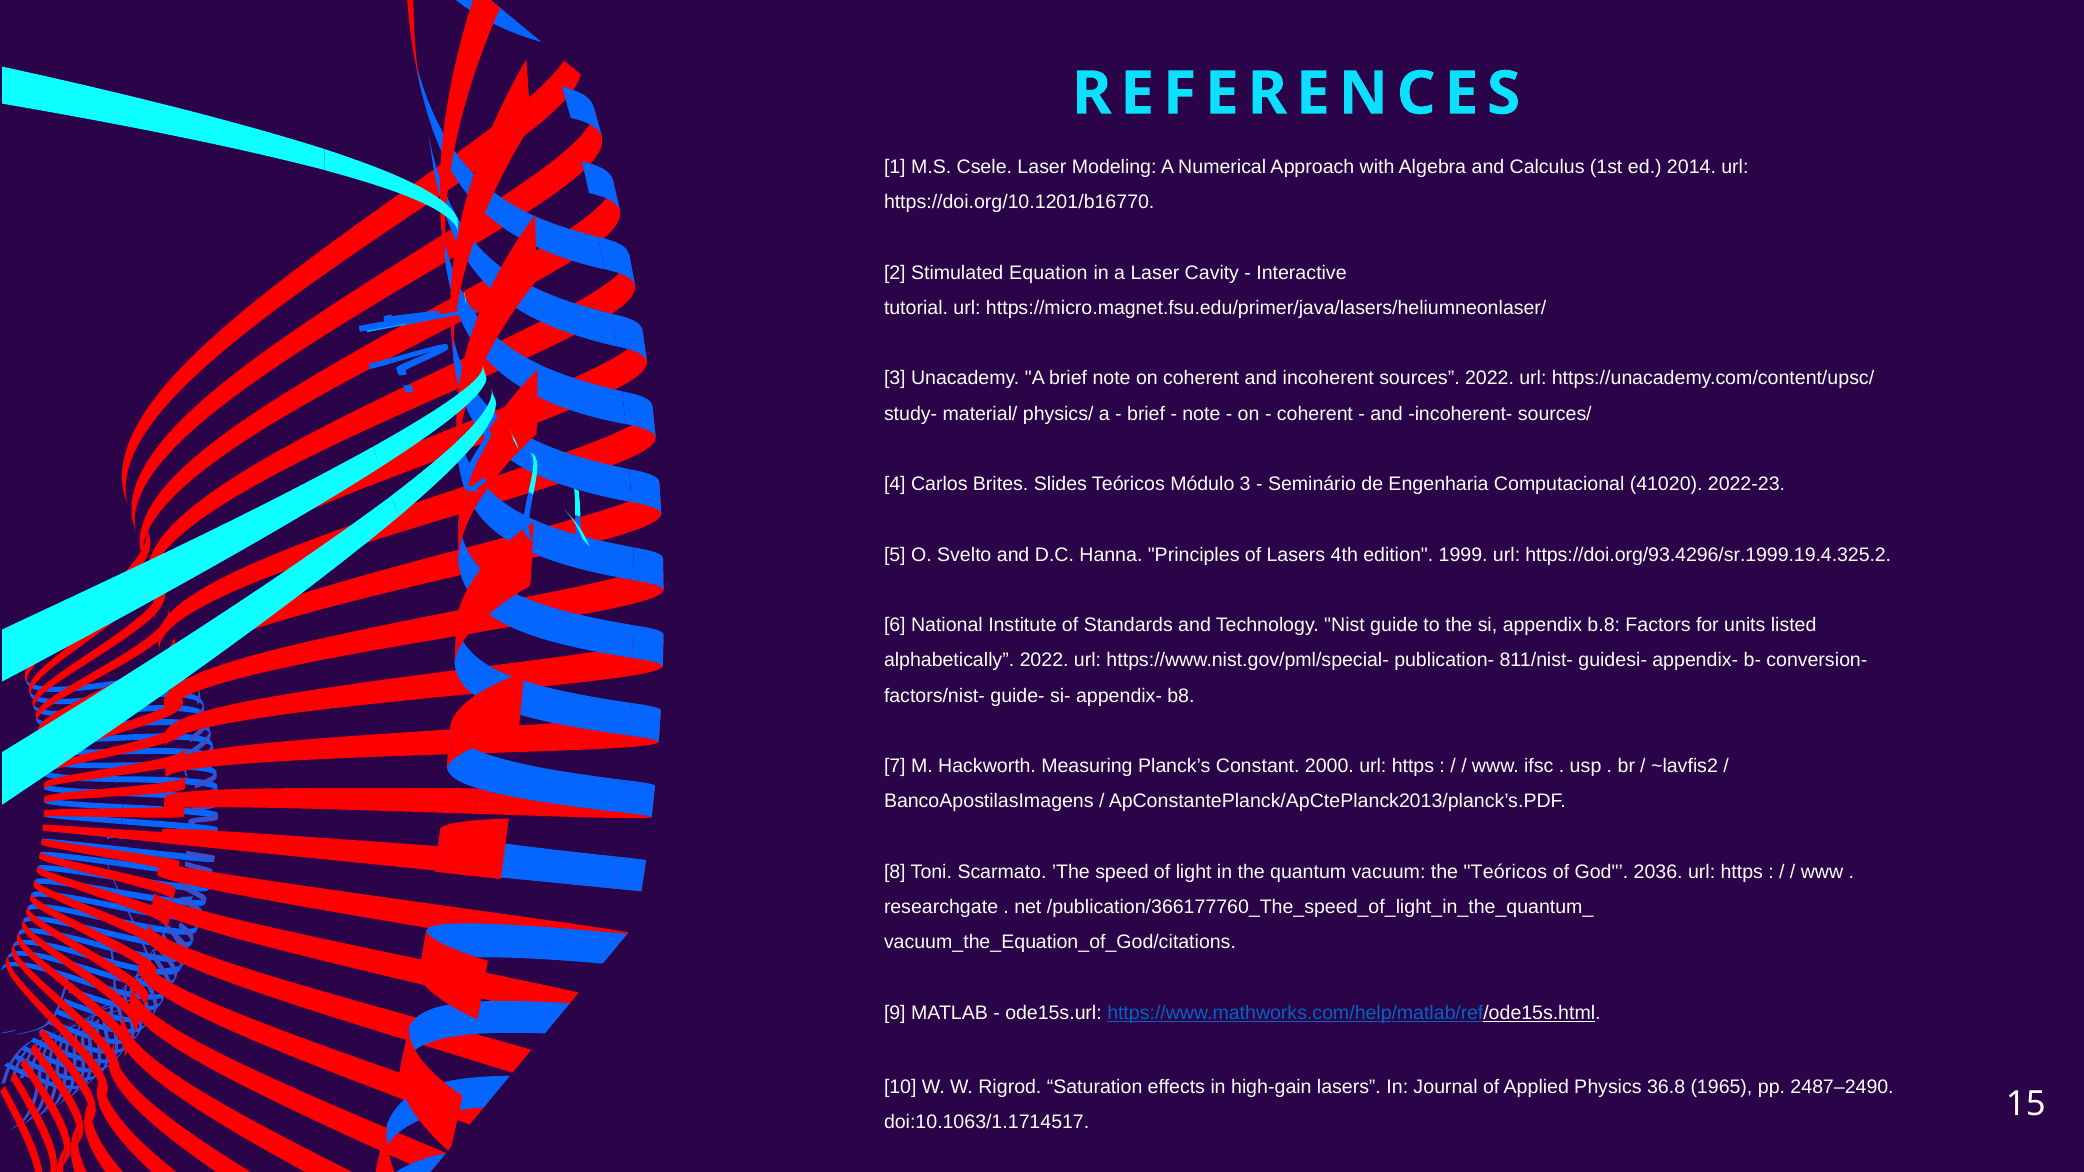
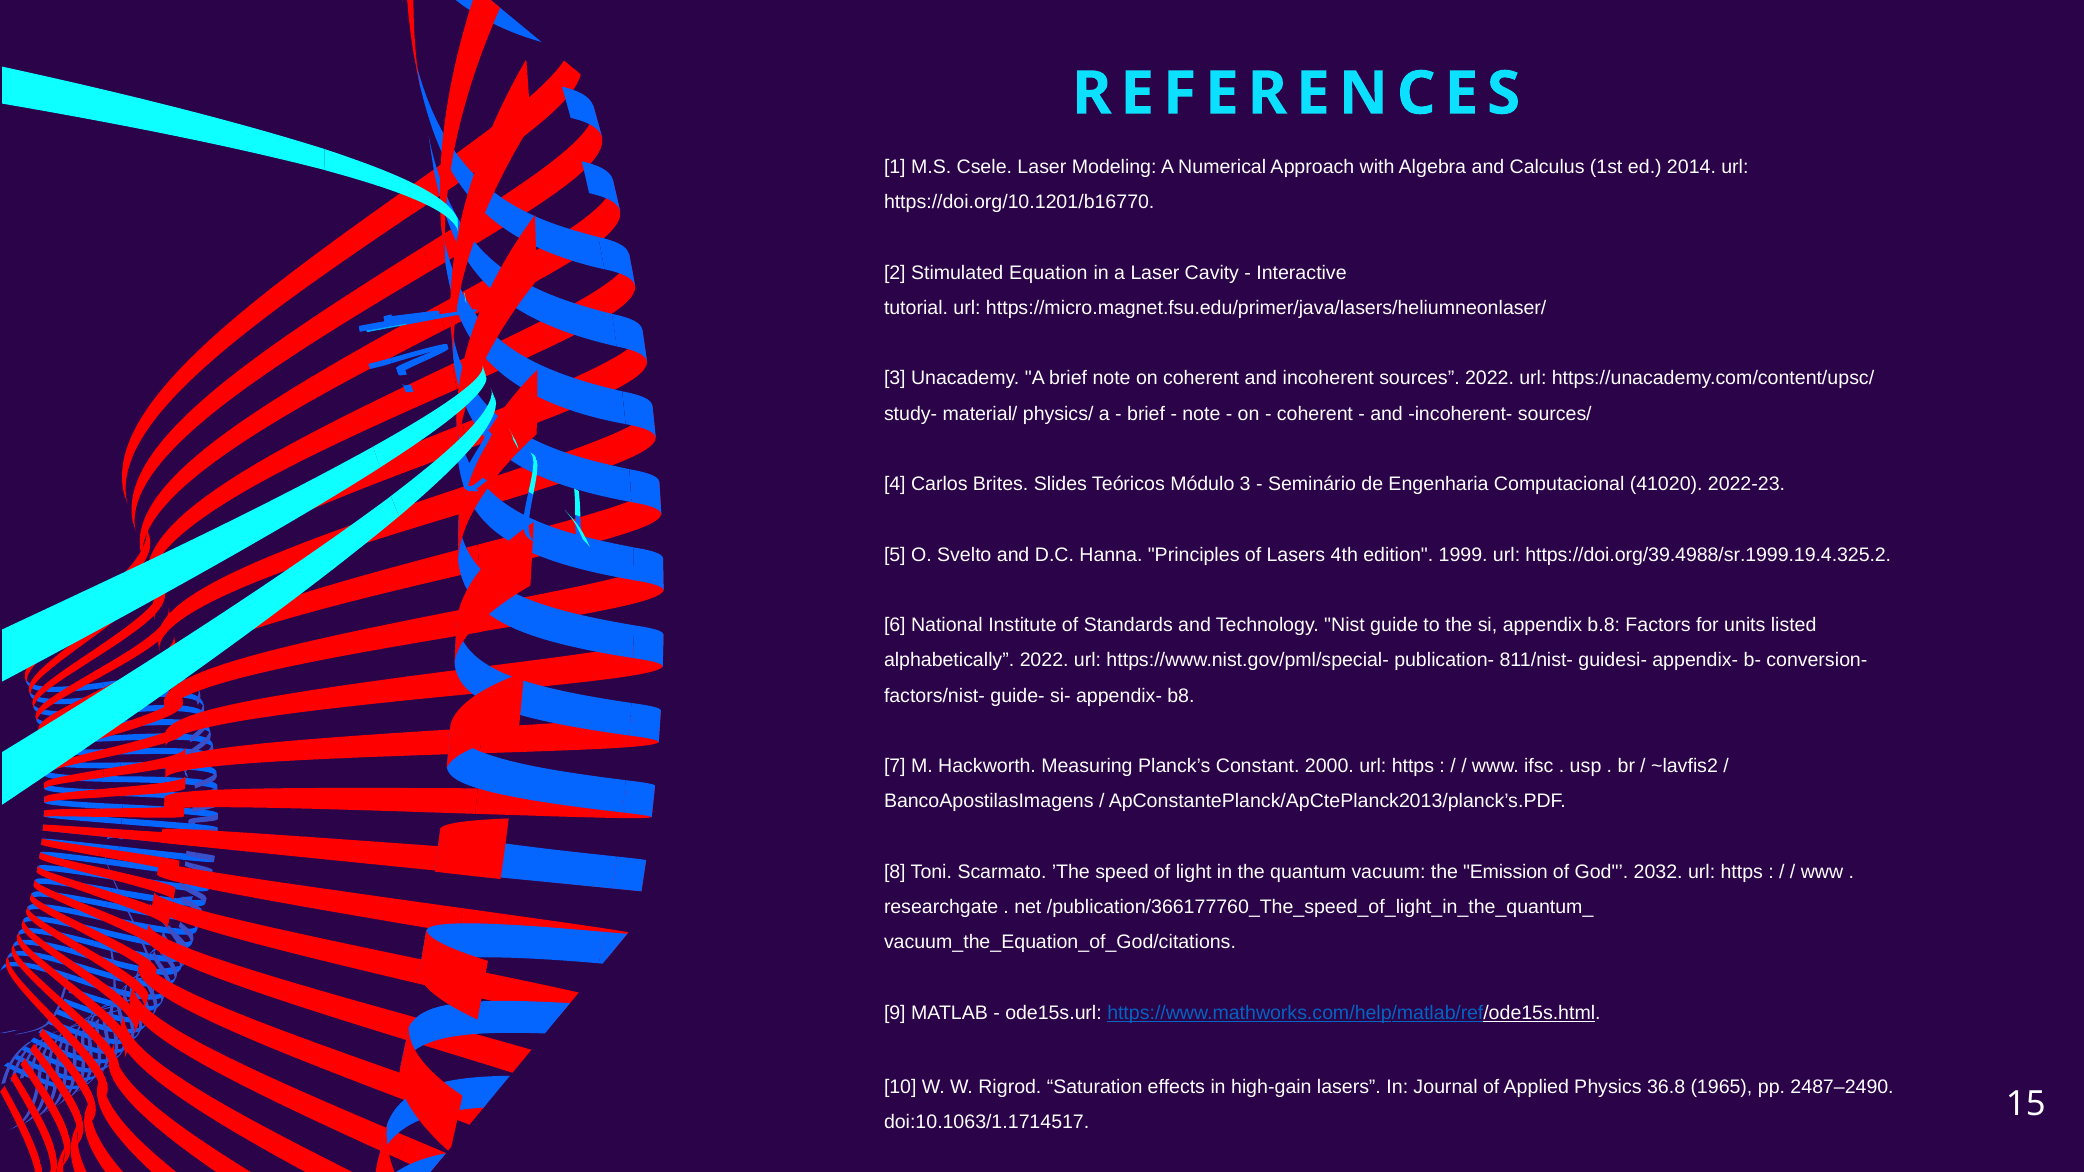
https://doi.org/93.4296/sr.1999.19.4.325.2: https://doi.org/93.4296/sr.1999.19.4.325.2 -> https://doi.org/39.4988/sr.1999.19.4.325.2
the Teóricos: Teóricos -> Emission
2036: 2036 -> 2032
